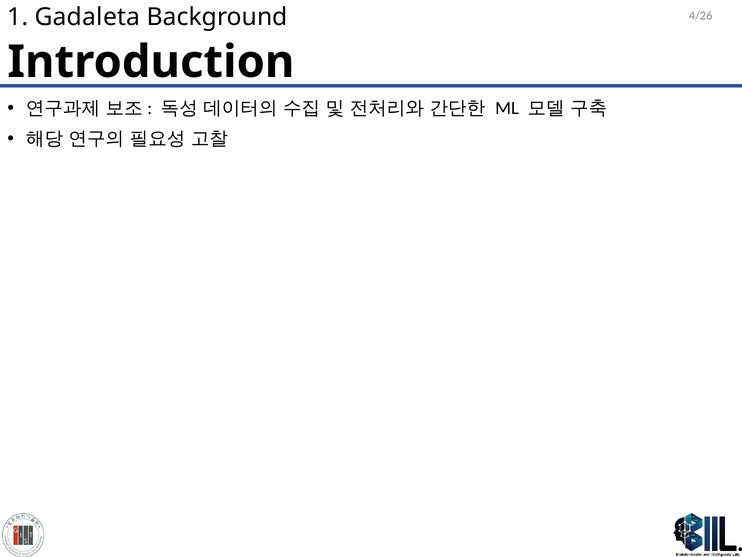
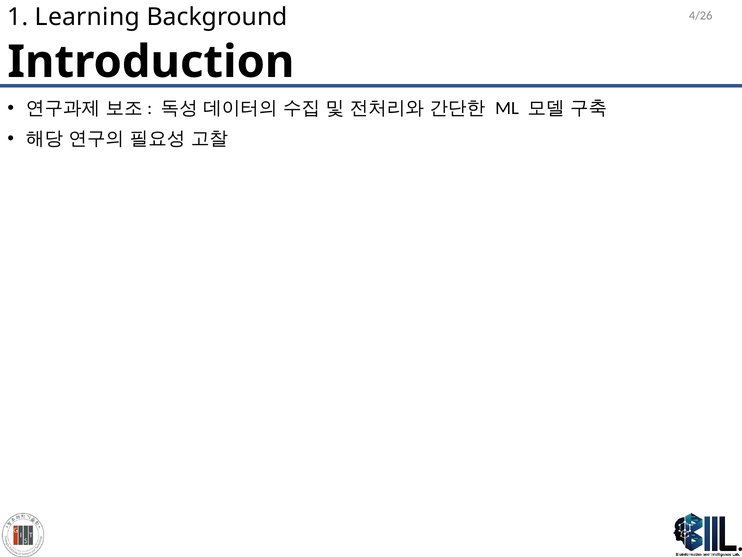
Gadaleta: Gadaleta -> Learning
